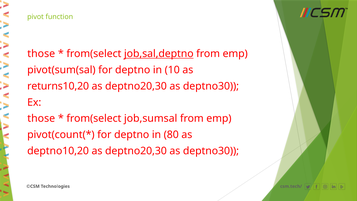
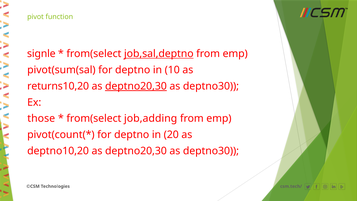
those at (41, 54): those -> signle
deptno20,30 at (136, 86) underline: none -> present
job,sumsal: job,sumsal -> job,adding
80: 80 -> 20
